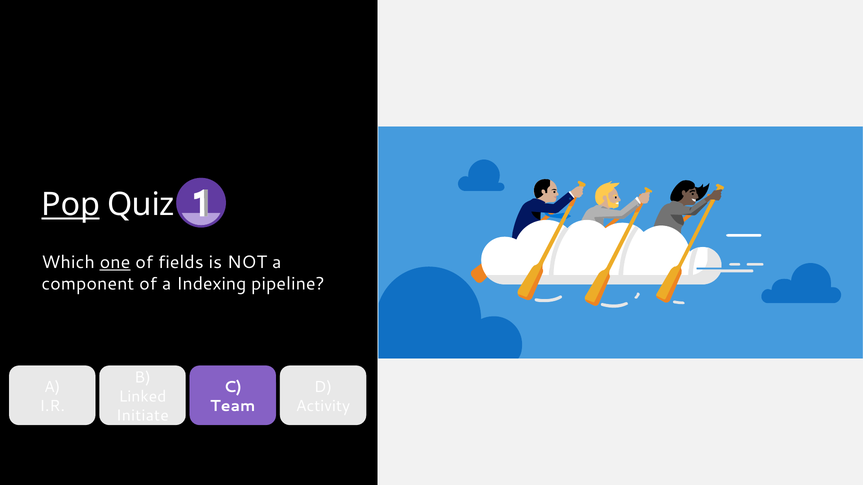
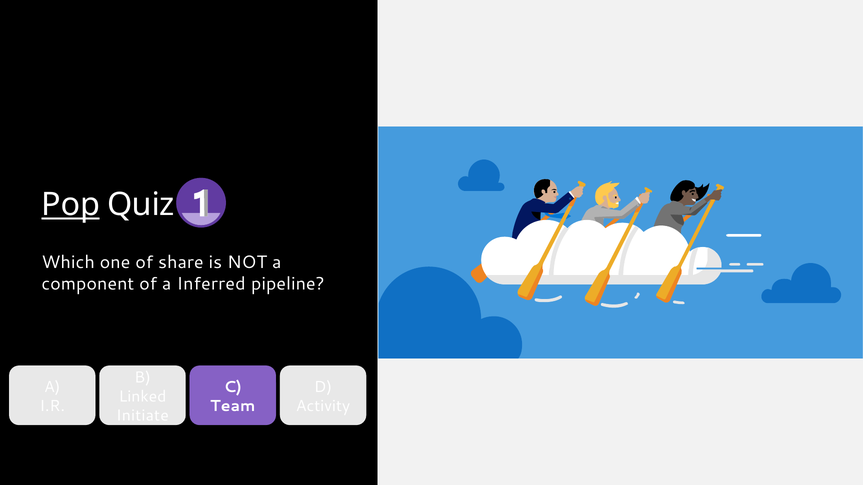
one underline: present -> none
fields: fields -> share
Indexing: Indexing -> Inferred
